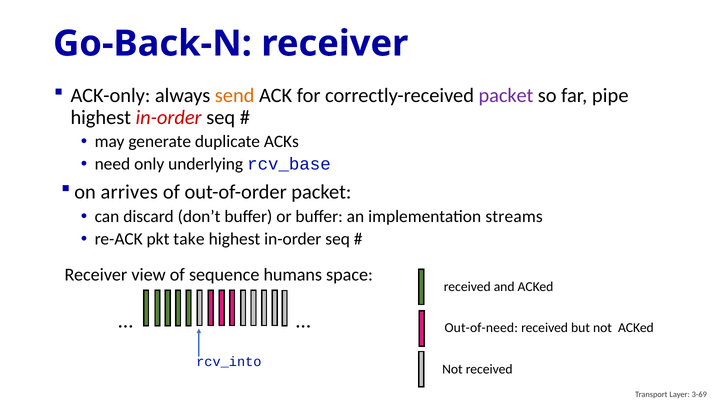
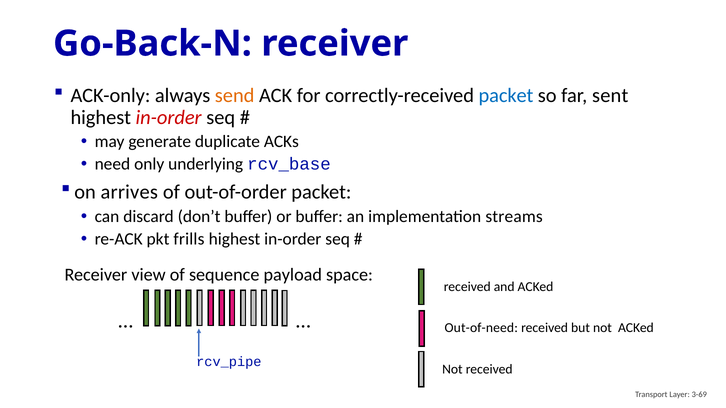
packet at (506, 96) colour: purple -> blue
pipe: pipe -> sent
take: take -> frills
humans: humans -> payload
rcv_into: rcv_into -> rcv_pipe
